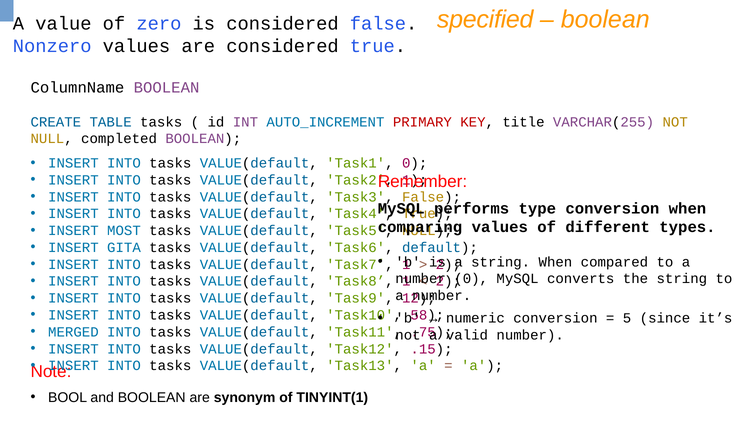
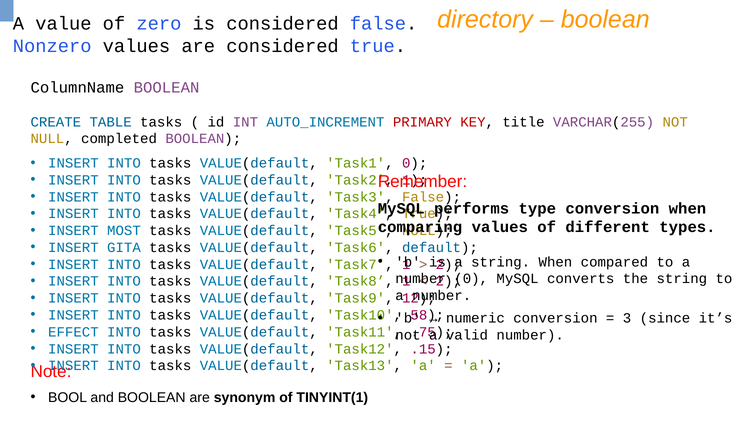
specified: specified -> directory
5: 5 -> 3
MERGED: MERGED -> EFFECT
